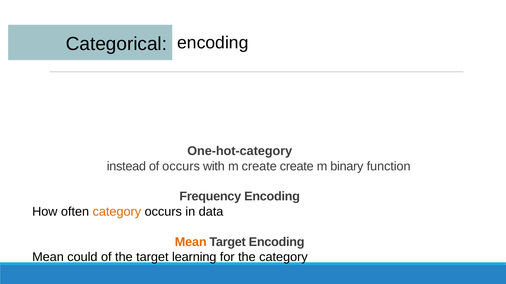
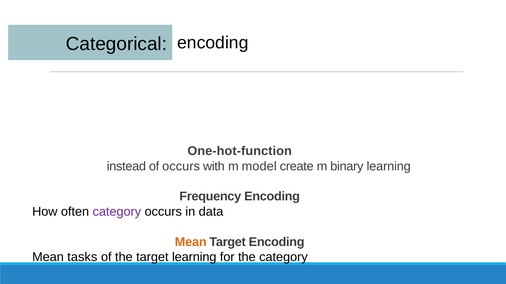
One-hot-category: One-hot-category -> One-hot-function
m create: create -> model
binary function: function -> learning
category at (117, 212) colour: orange -> purple
could: could -> tasks
